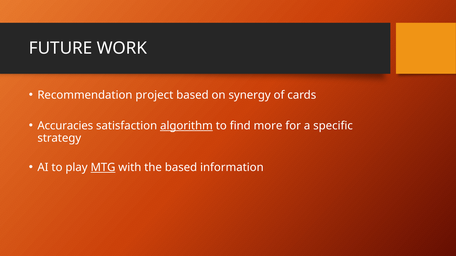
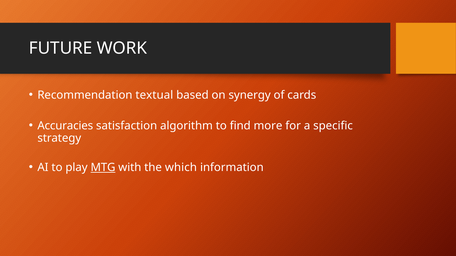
project: project -> textual
algorithm underline: present -> none
the based: based -> which
